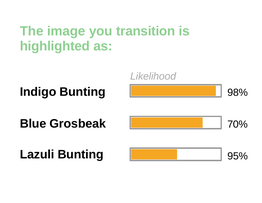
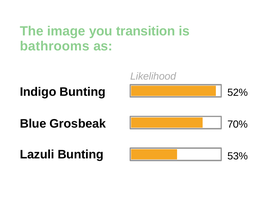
highlighted: highlighted -> bathrooms
98%: 98% -> 52%
95%: 95% -> 53%
